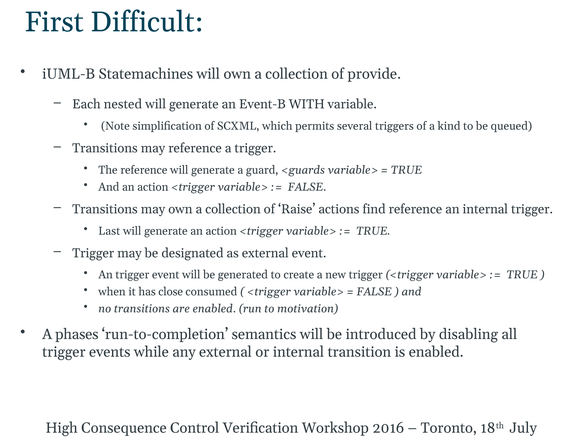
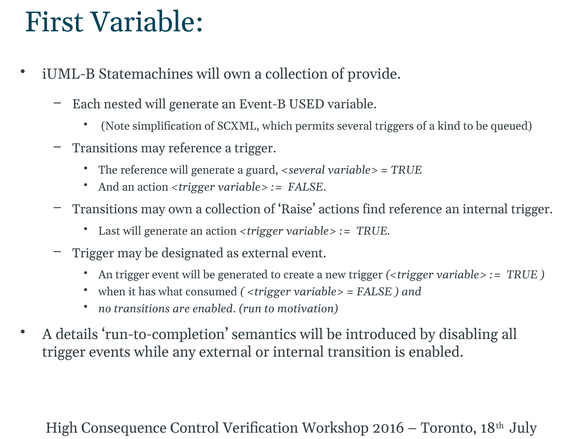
First Difficult: Difficult -> Variable
WITH: WITH -> USED
<guards: <guards -> <several
close: close -> what
phases: phases -> details
